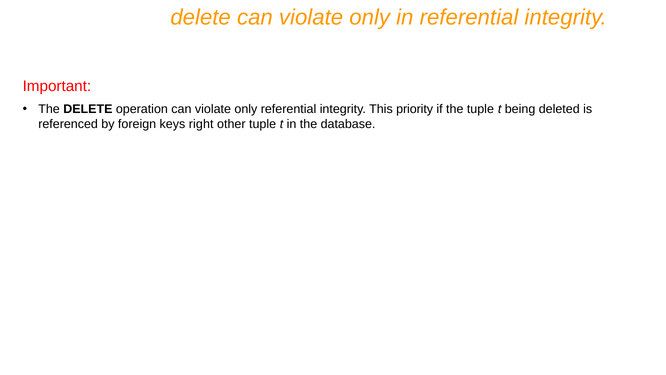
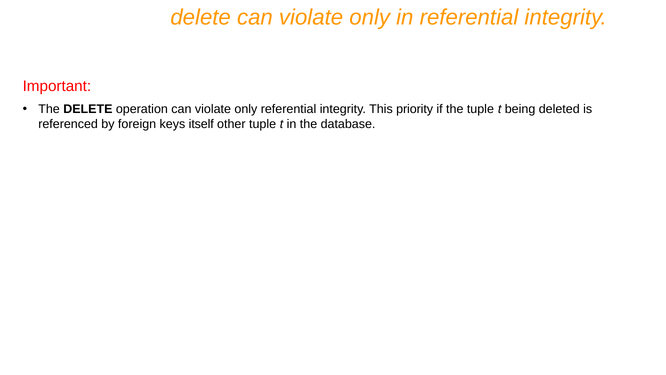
right: right -> itself
